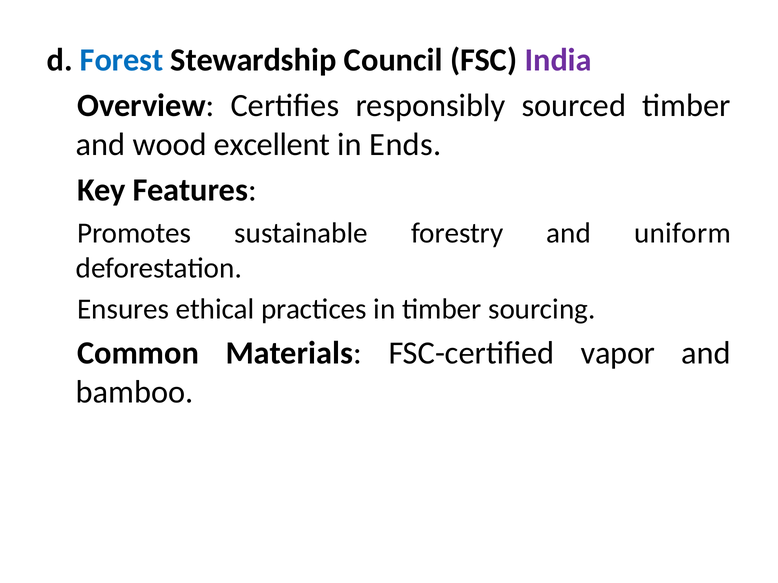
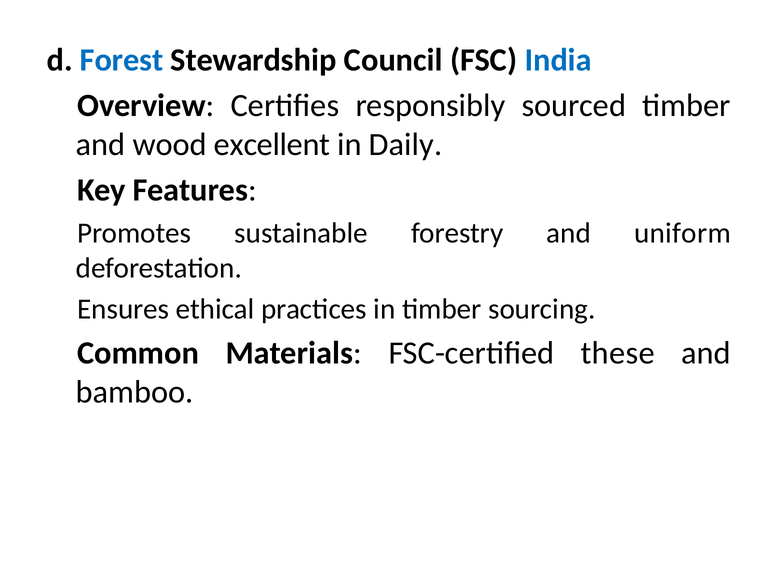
India colour: purple -> blue
Ends: Ends -> Daily
vapor: vapor -> these
